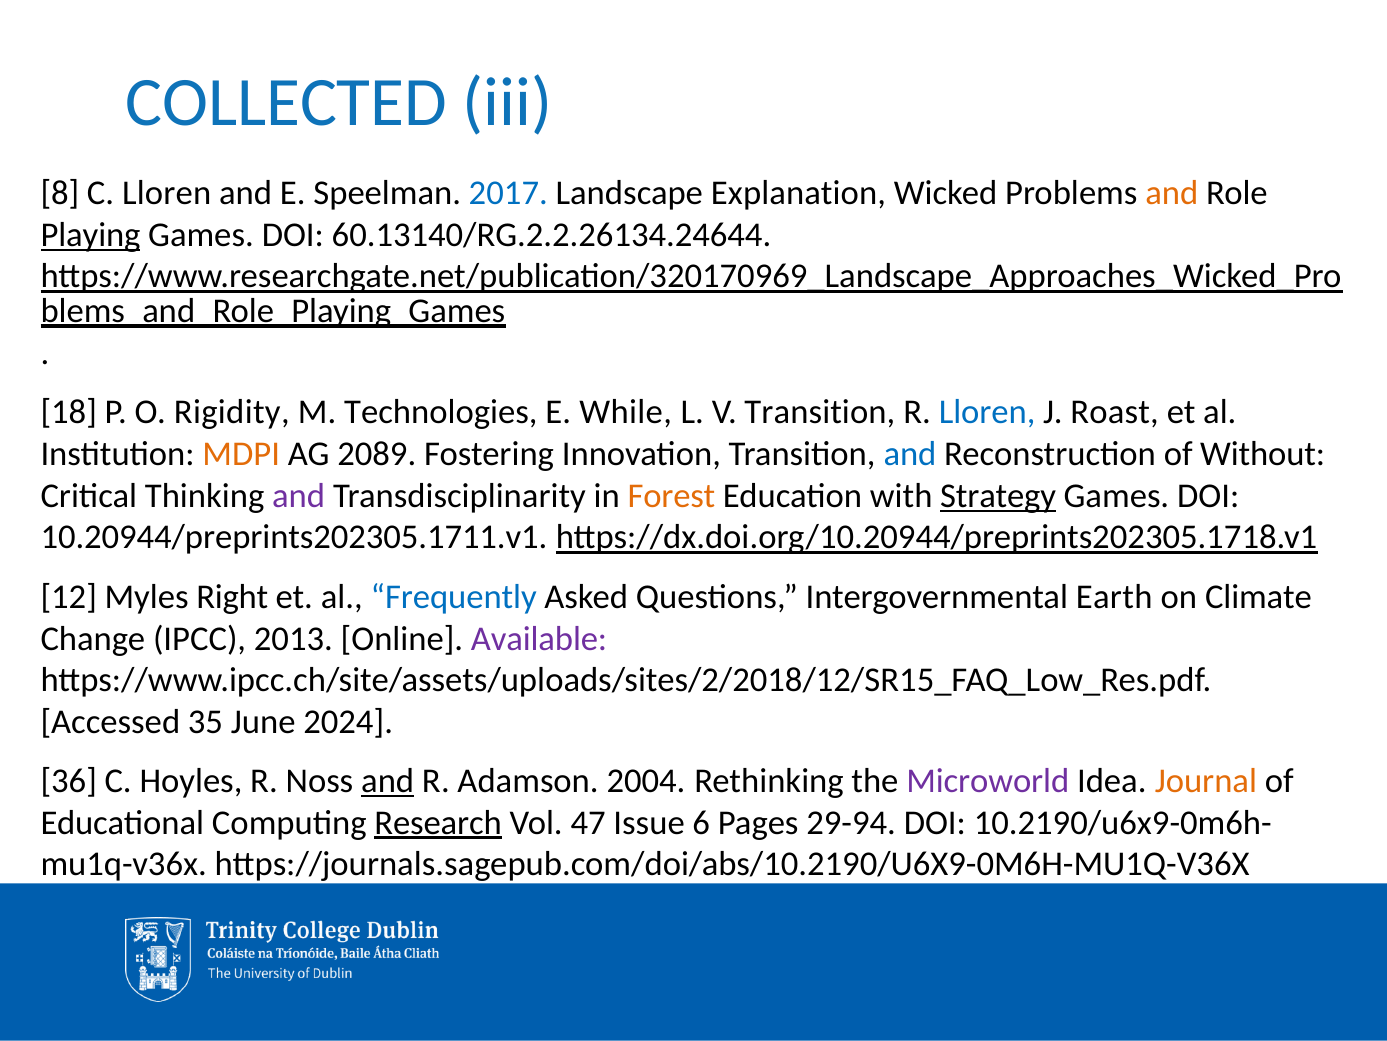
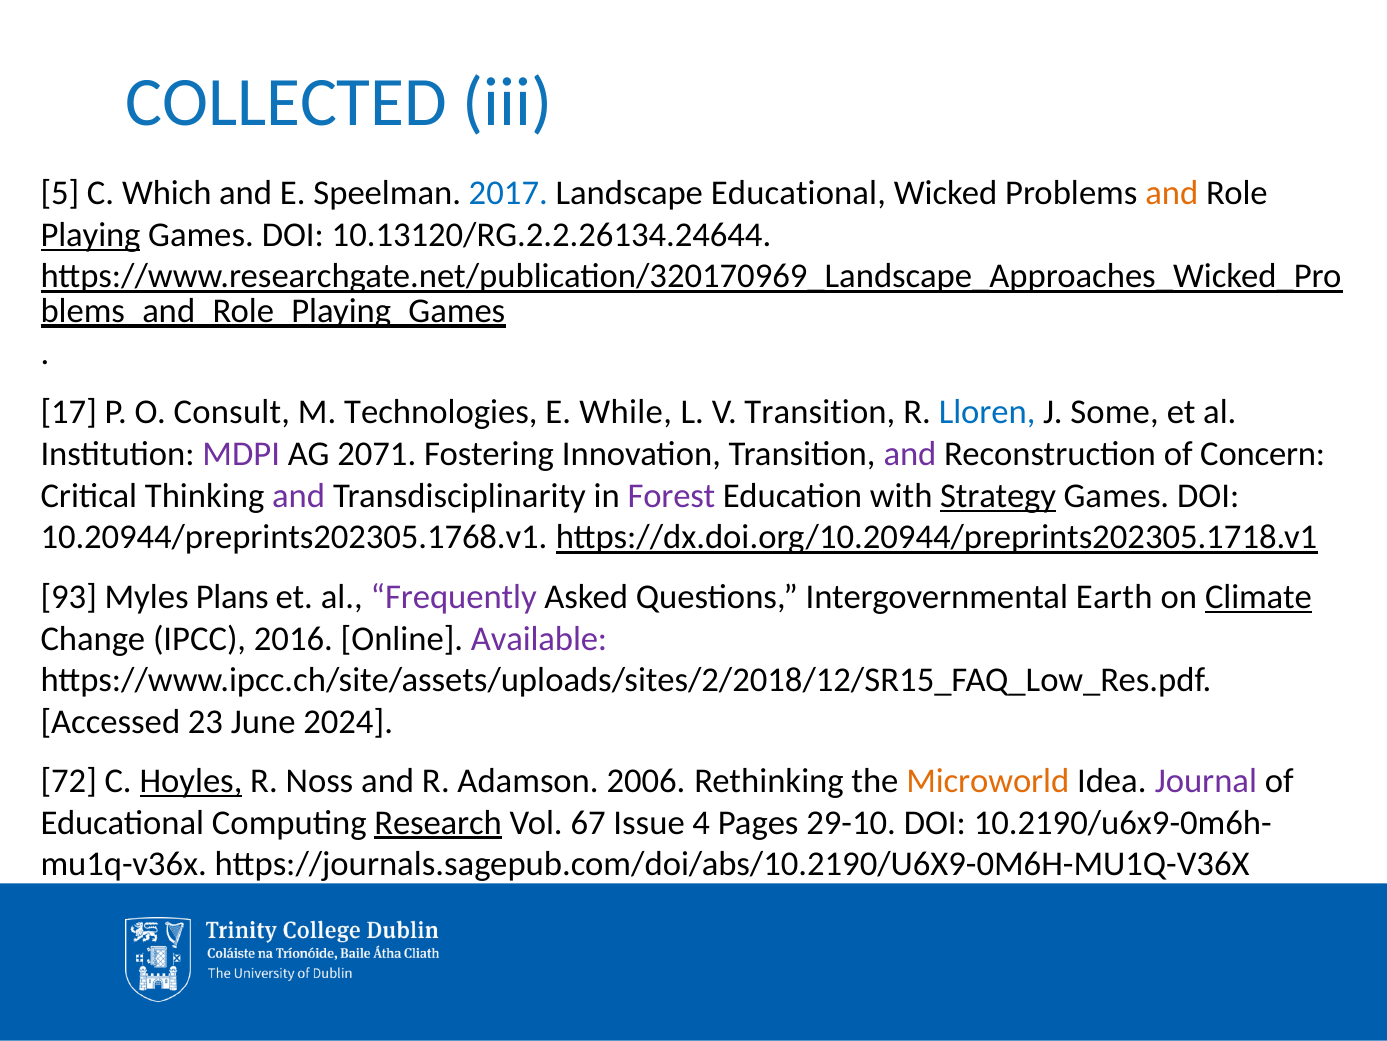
8: 8 -> 5
C Lloren: Lloren -> Which
Landscape Explanation: Explanation -> Educational
60.13140/RG.2.2.26134.24644: 60.13140/RG.2.2.26134.24644 -> 10.13120/RG.2.2.26134.24644
18: 18 -> 17
Rigidity: Rigidity -> Consult
Roast: Roast -> Some
MDPI colour: orange -> purple
2089: 2089 -> 2071
and at (910, 454) colour: blue -> purple
Without: Without -> Concern
Forest colour: orange -> purple
10.20944/preprints202305.1711.v1: 10.20944/preprints202305.1711.v1 -> 10.20944/preprints202305.1768.v1
12: 12 -> 93
Right: Right -> Plans
Frequently colour: blue -> purple
Climate underline: none -> present
2013: 2013 -> 2016
35: 35 -> 23
36: 36 -> 72
Hoyles underline: none -> present
and at (388, 780) underline: present -> none
2004: 2004 -> 2006
Microworld colour: purple -> orange
Journal colour: orange -> purple
47: 47 -> 67
6: 6 -> 4
29-94: 29-94 -> 29-10
